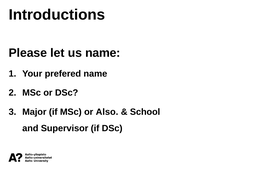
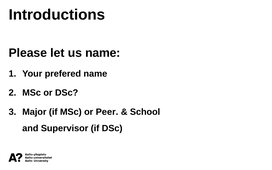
Also: Also -> Peer
